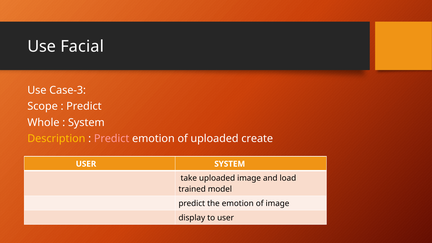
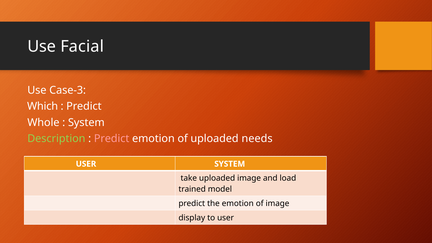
Scope: Scope -> Which
Description colour: yellow -> light green
create: create -> needs
